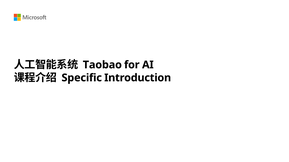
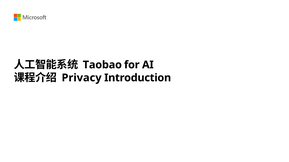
Specific: Specific -> Privacy
